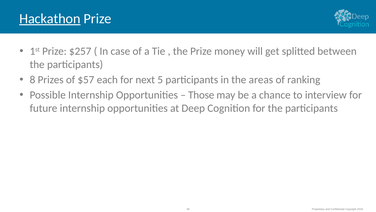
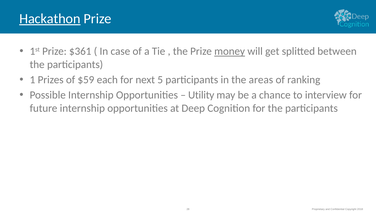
$257: $257 -> $361
money underline: none -> present
8: 8 -> 1
$57: $57 -> $59
Those: Those -> Utility
